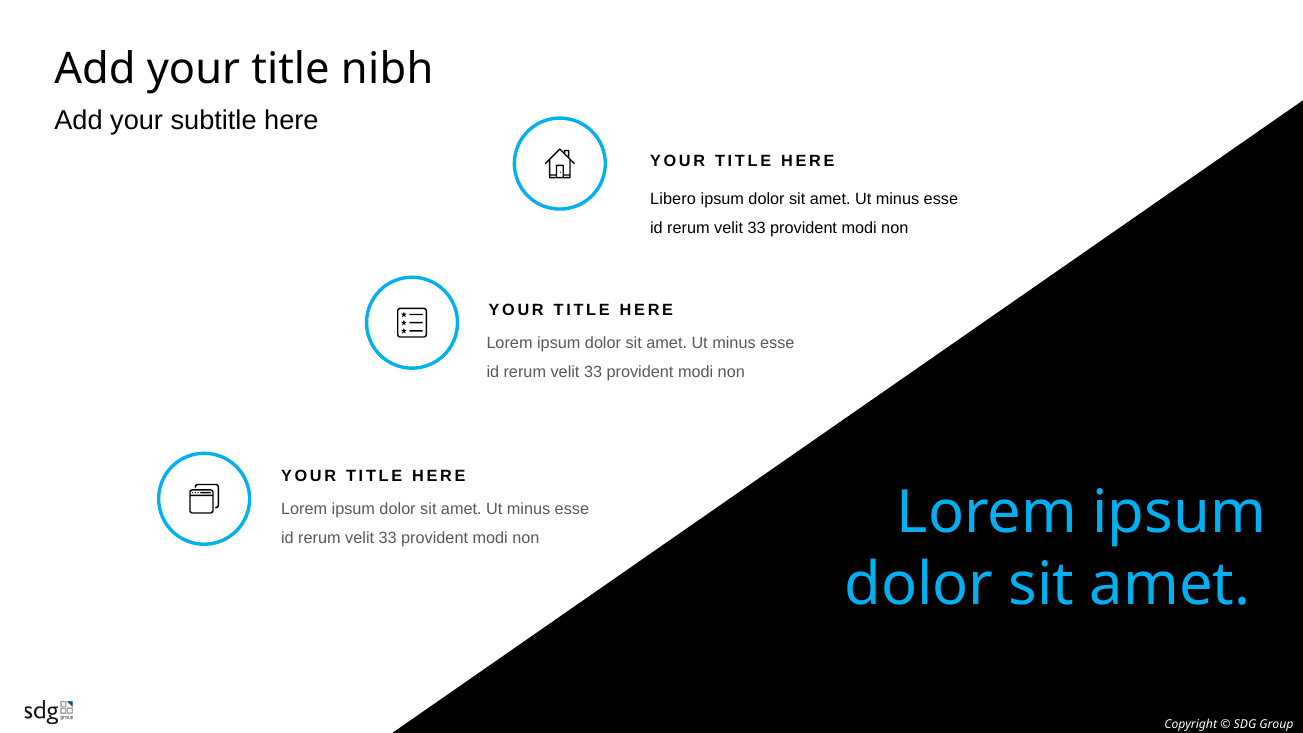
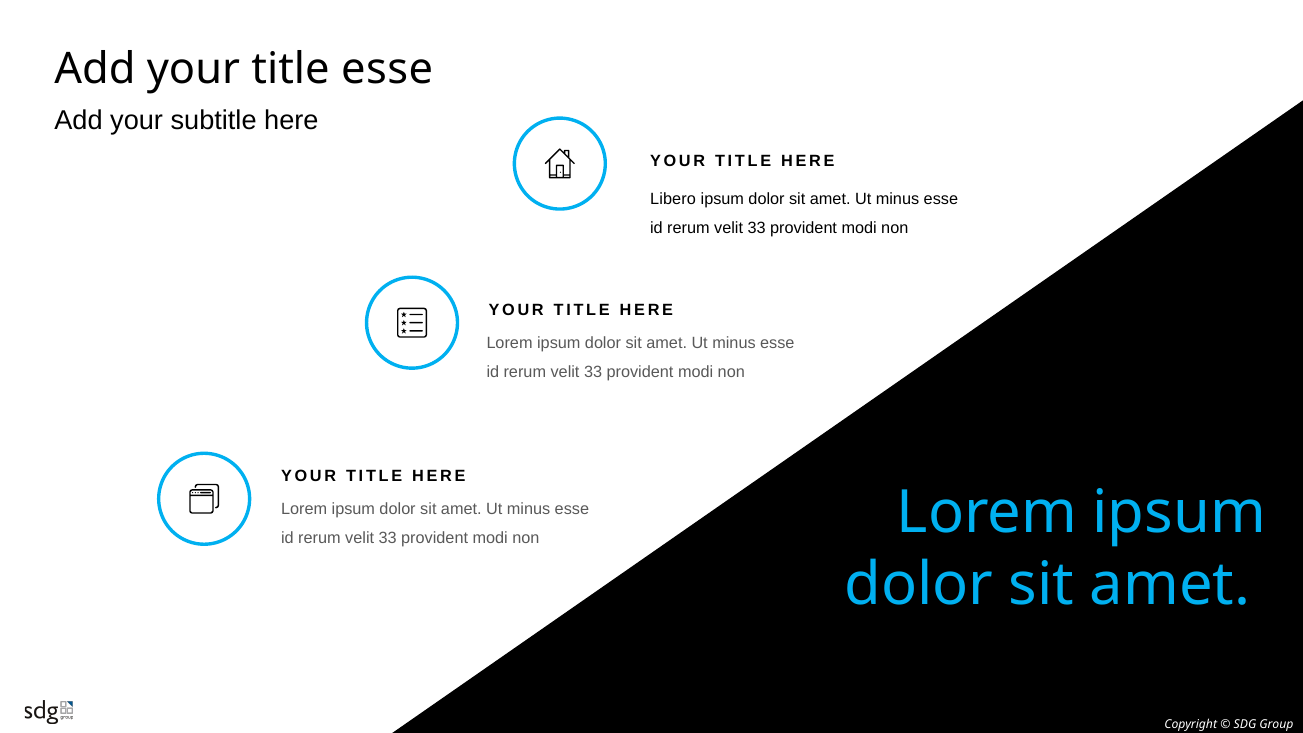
title nibh: nibh -> esse
